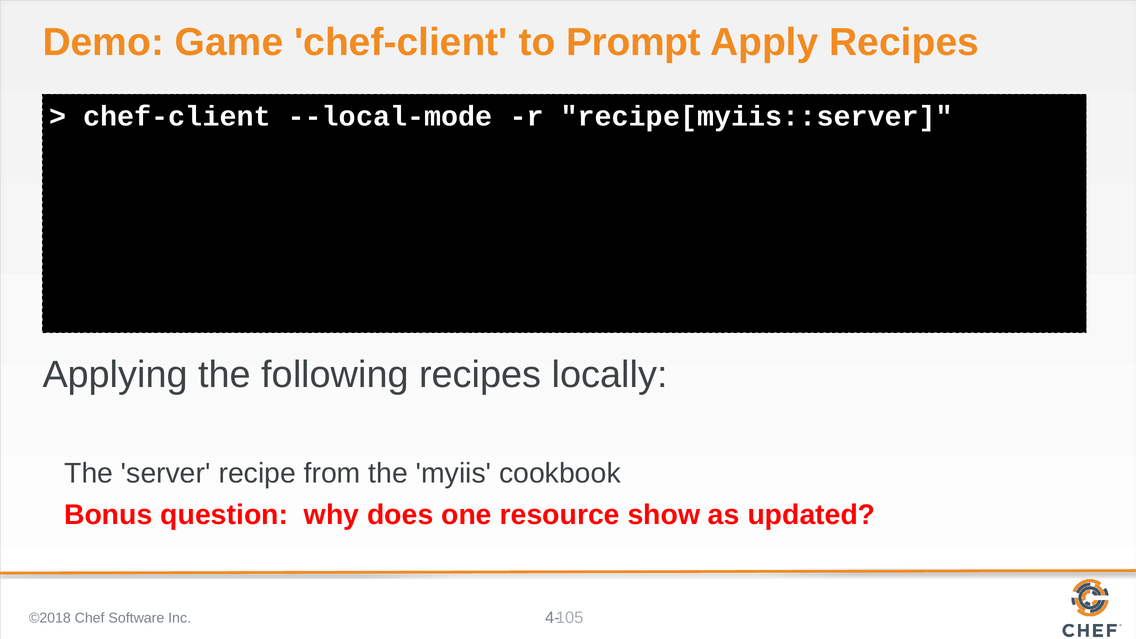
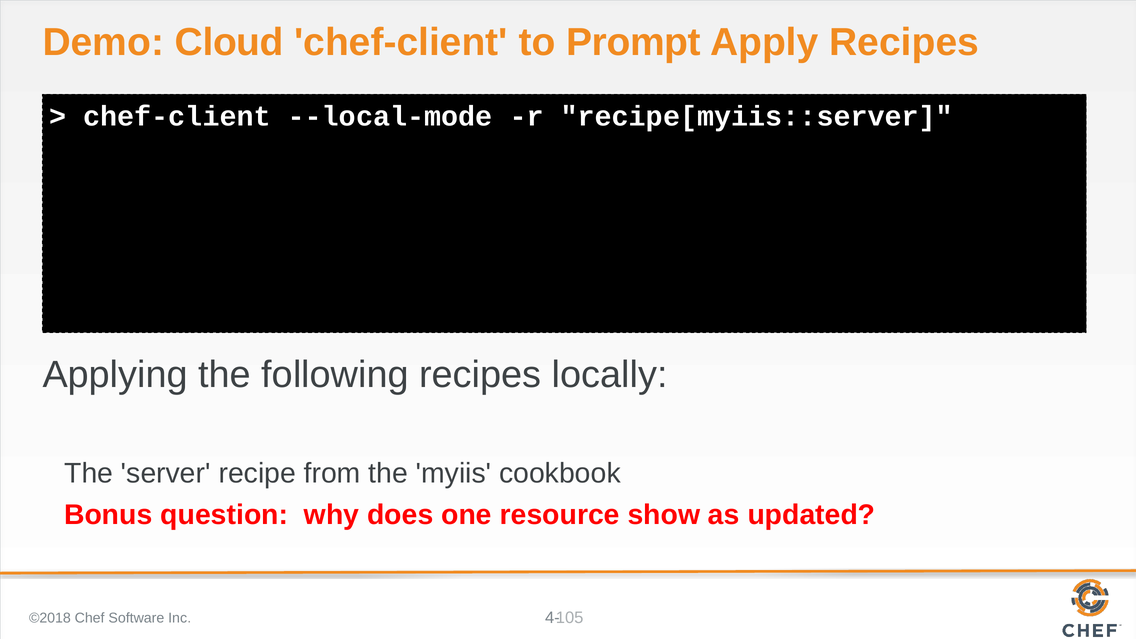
Game: Game -> Cloud
